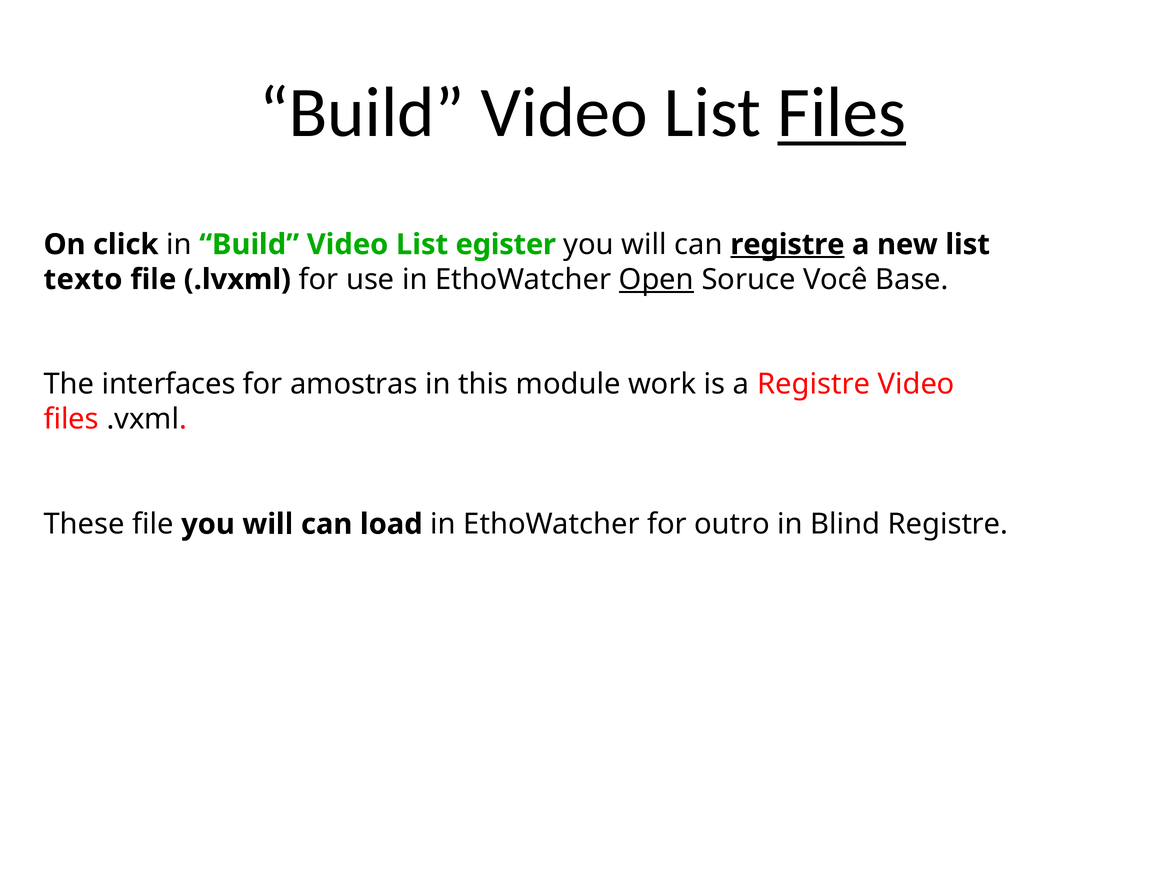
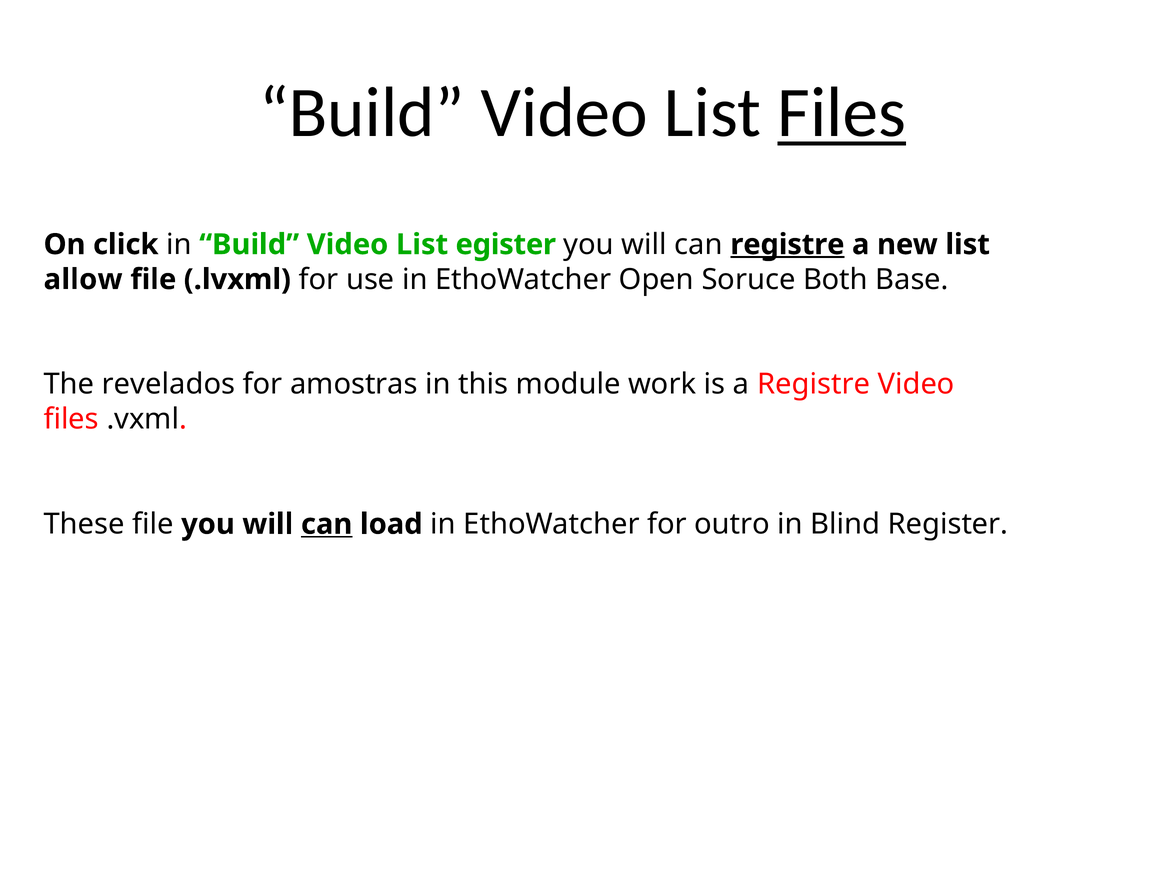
texto: texto -> allow
Open underline: present -> none
Você: Você -> Both
interfaces: interfaces -> revelados
can at (327, 524) underline: none -> present
Blind Registre: Registre -> Register
